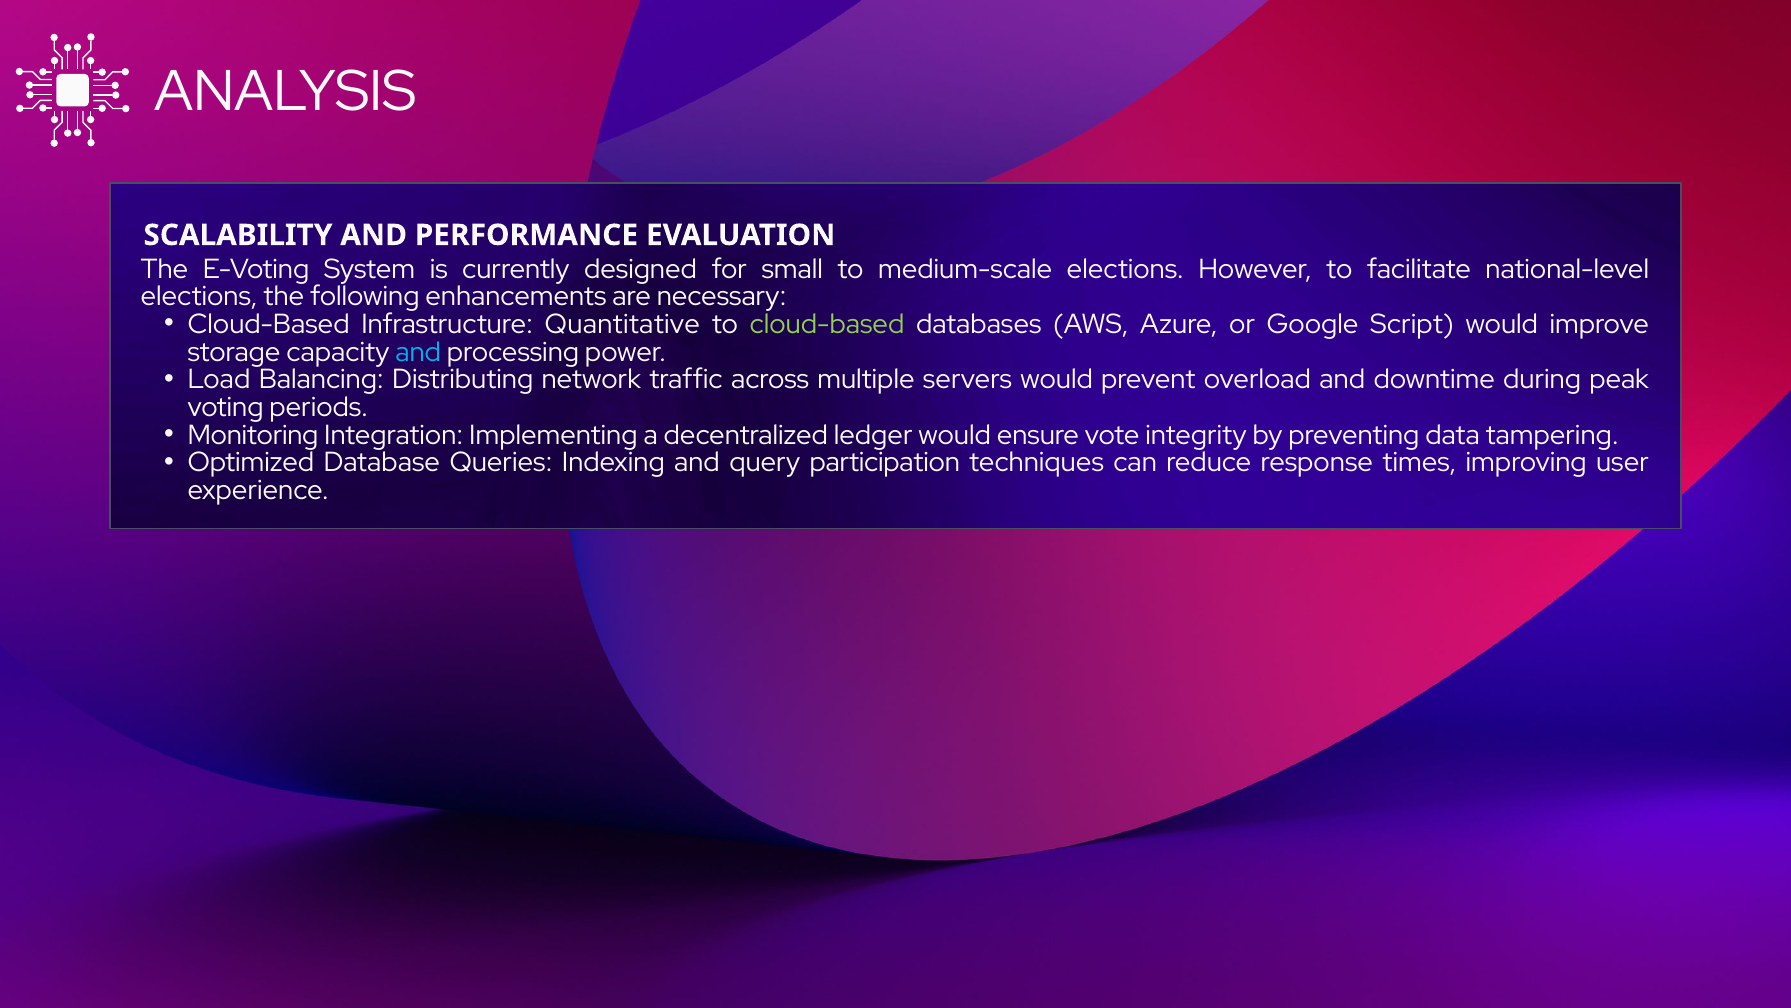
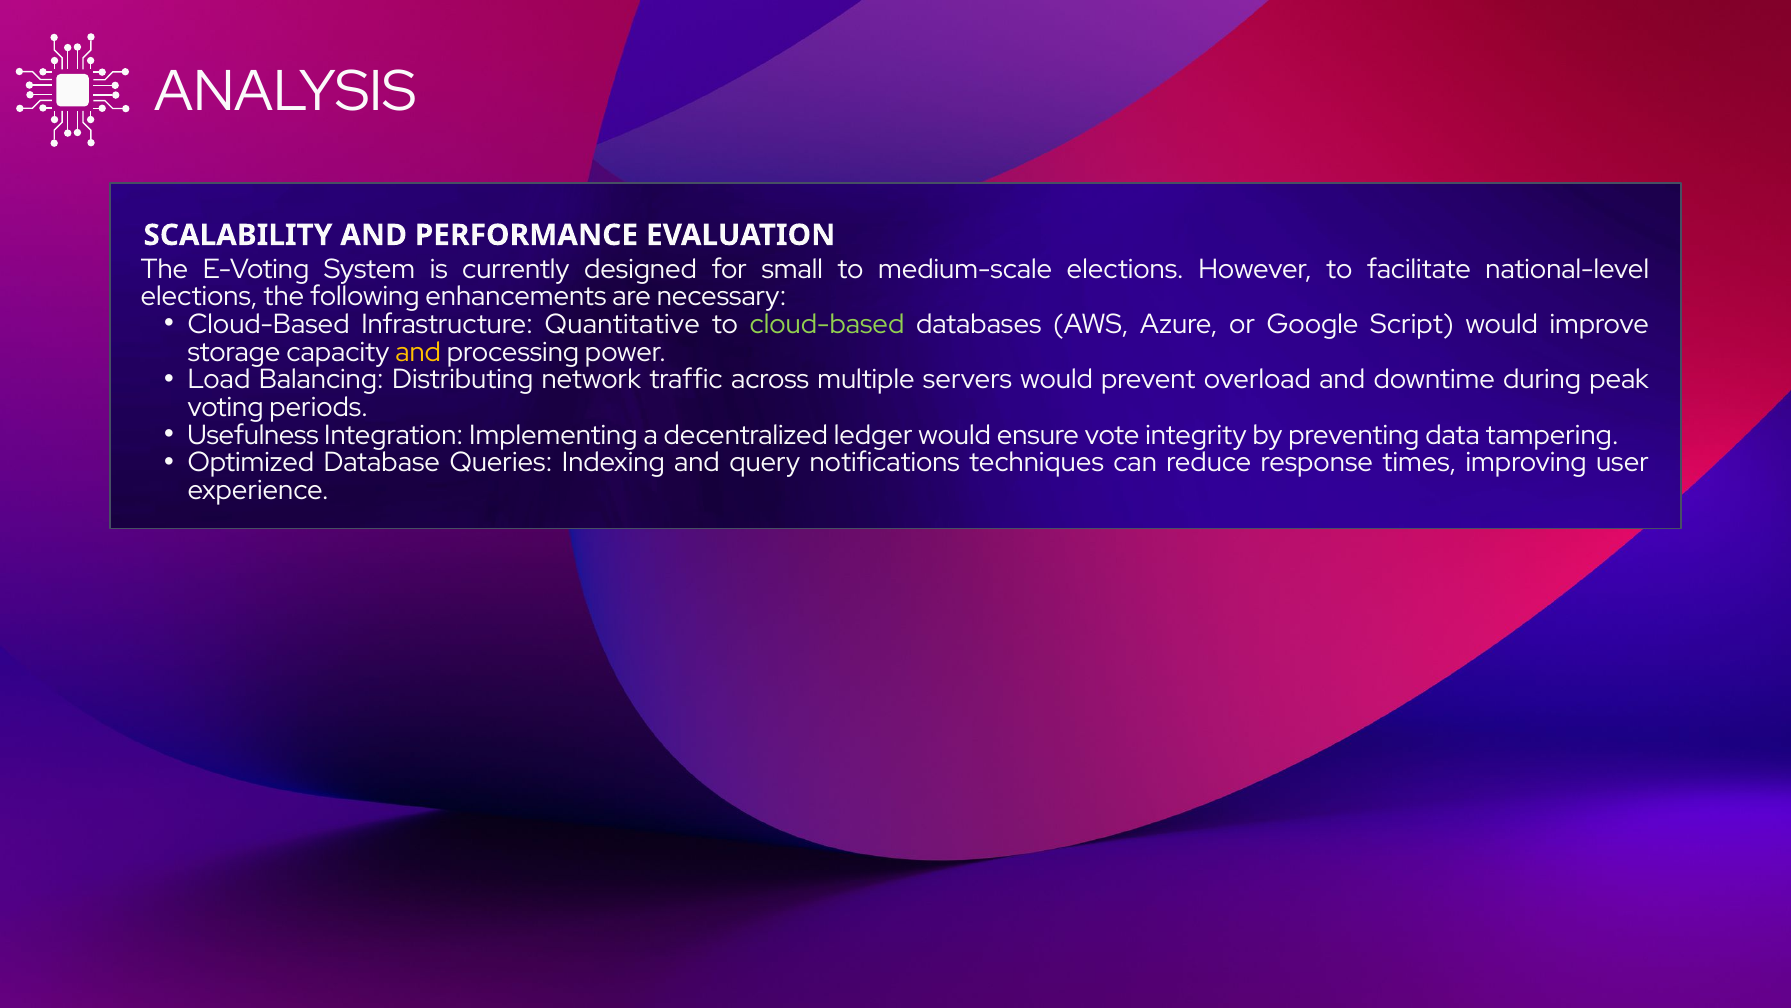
and at (418, 352) colour: light blue -> yellow
Monitoring: Monitoring -> Usefulness
participation: participation -> notifications
